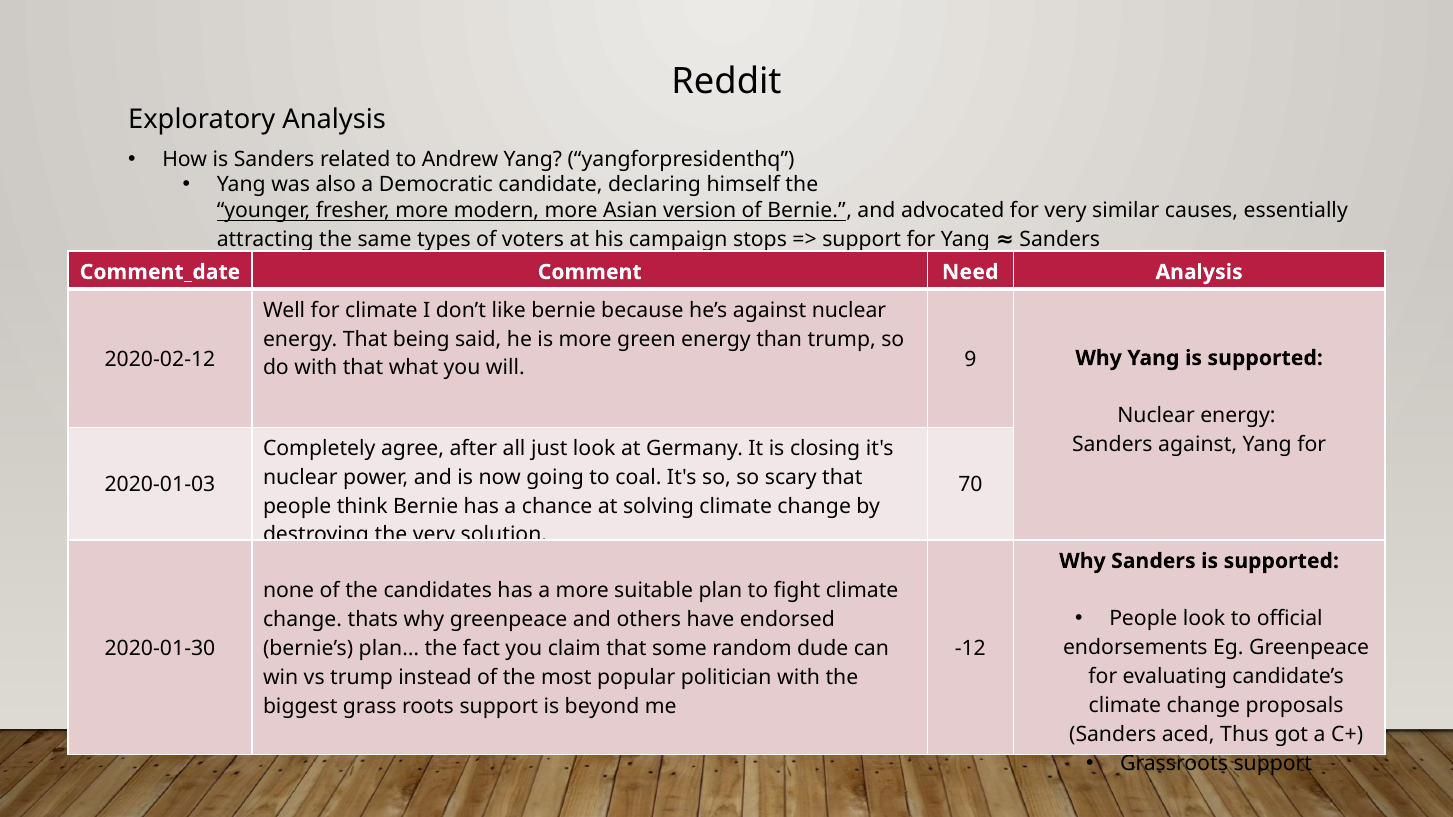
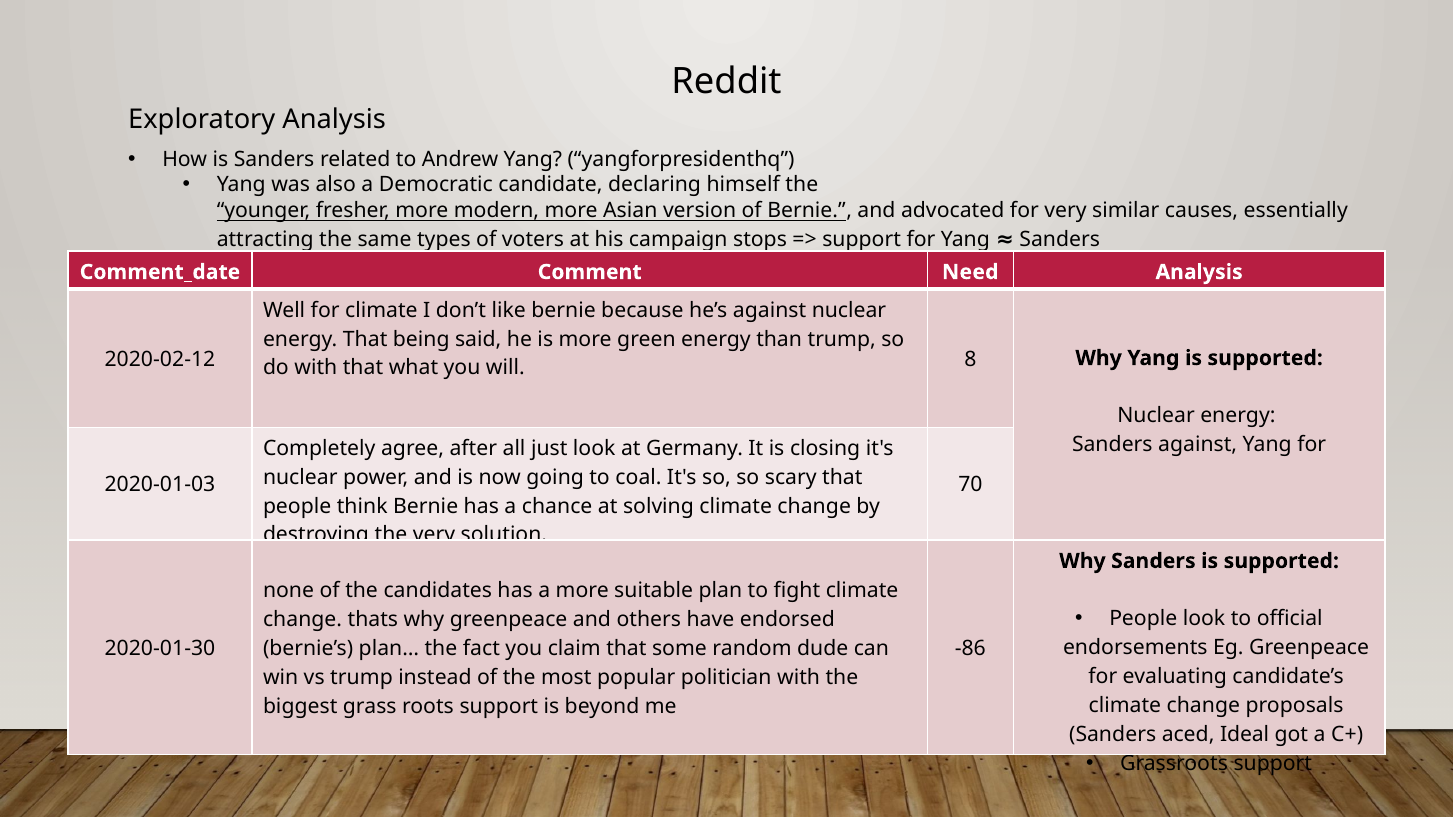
9: 9 -> 8
-12: -12 -> -86
Thus: Thus -> Ideal
